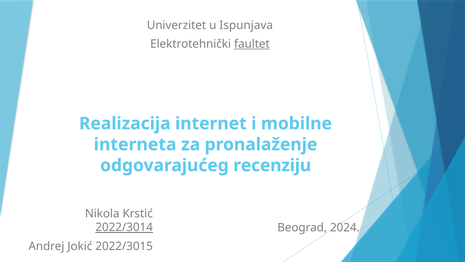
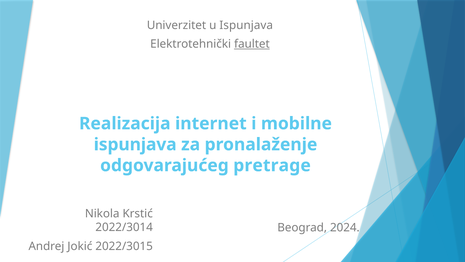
interneta at (135, 144): interneta -> ispunjava
recenziju: recenziju -> pretrage
2022/3014 underline: present -> none
